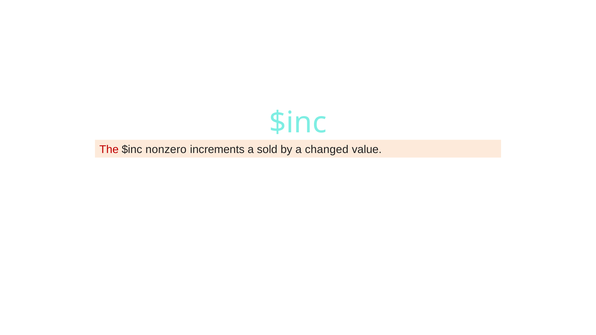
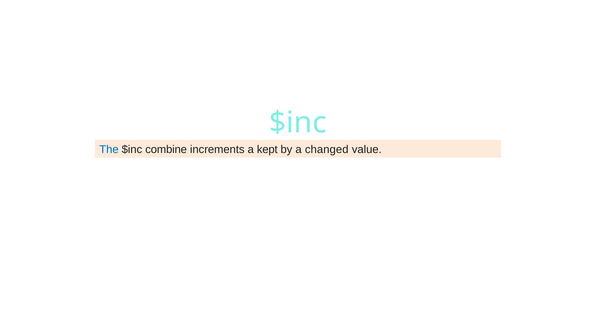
The colour: red -> blue
nonzero: nonzero -> combine
sold: sold -> kept
